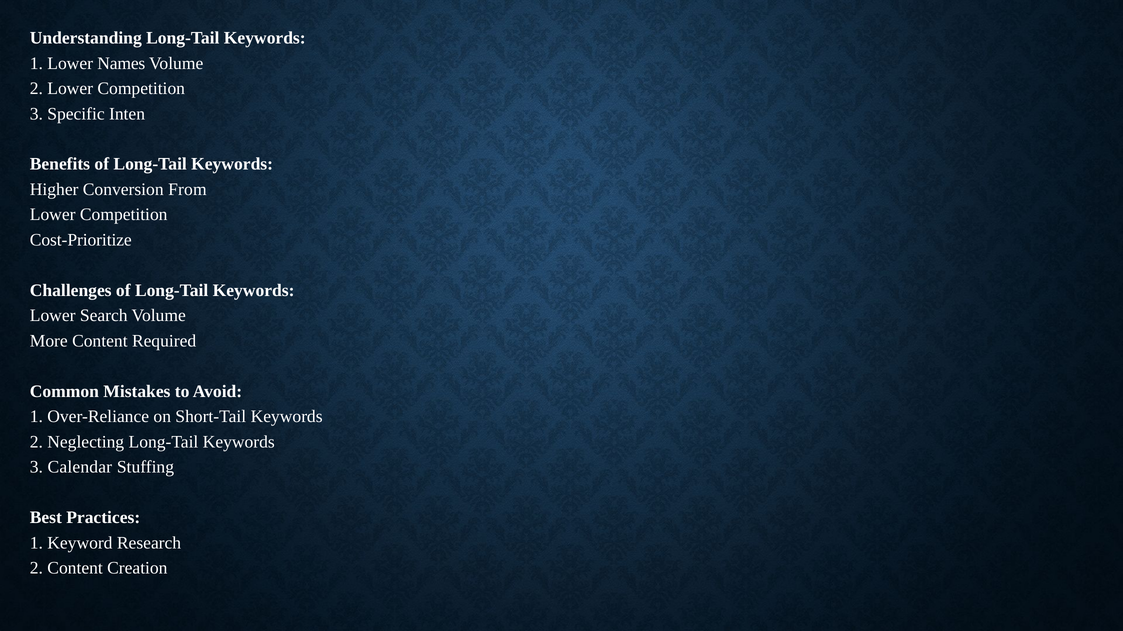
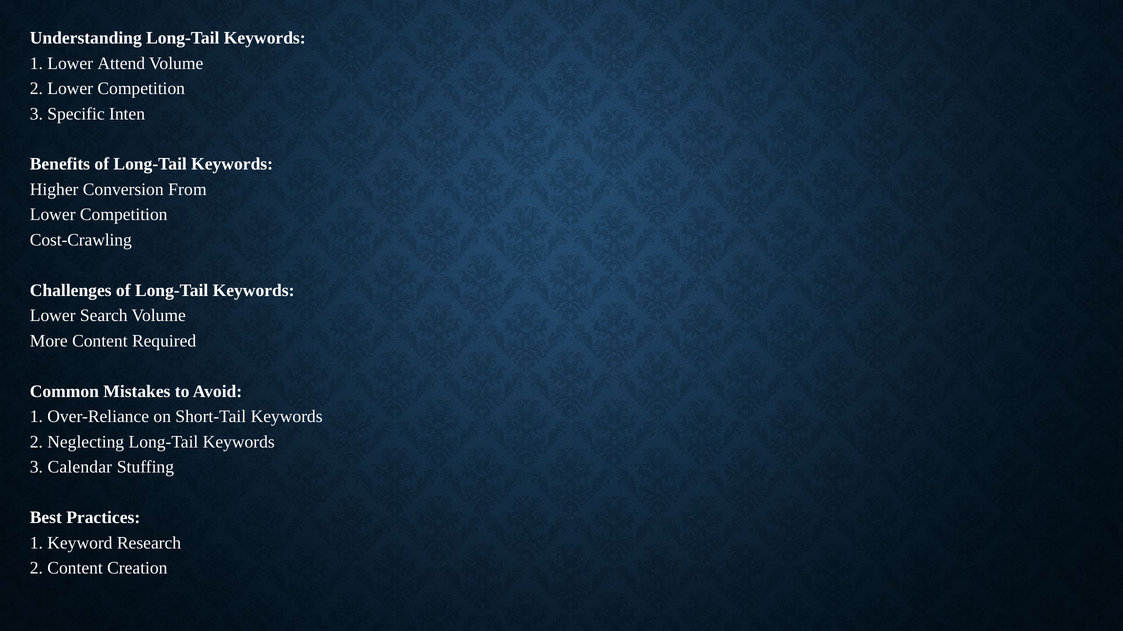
Names: Names -> Attend
Cost-Prioritize: Cost-Prioritize -> Cost-Crawling
